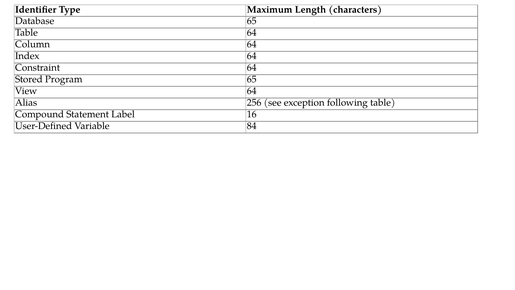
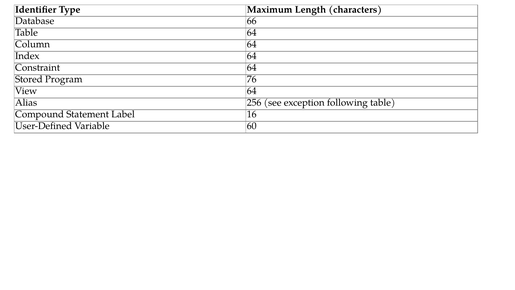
Database 65: 65 -> 66
Program 65: 65 -> 76
84: 84 -> 60
